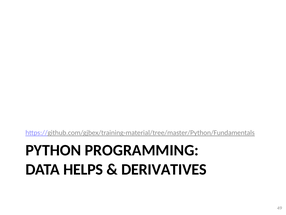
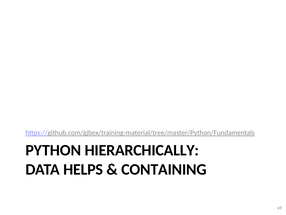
PROGRAMMING: PROGRAMMING -> HIERARCHICALLY
DERIVATIVES: DERIVATIVES -> CONTAINING
